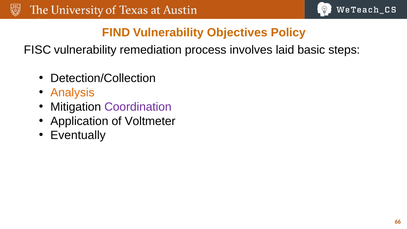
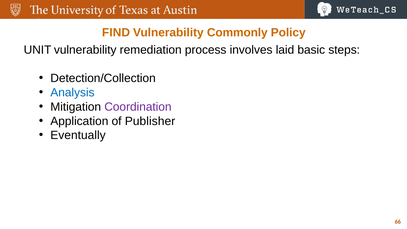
Objectives: Objectives -> Commonly
FISC: FISC -> UNIT
Analysis colour: orange -> blue
Voltmeter: Voltmeter -> Publisher
